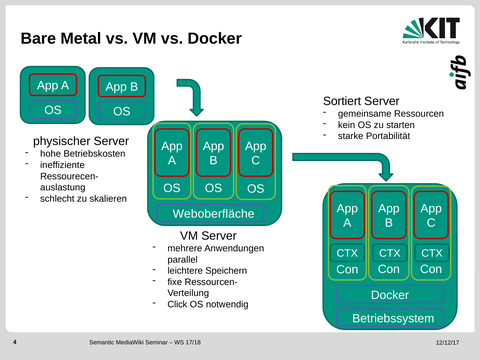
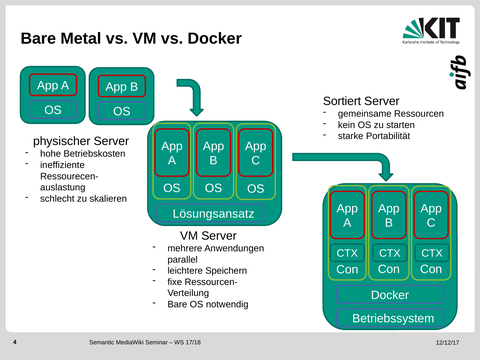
Weboberfläche: Weboberfläche -> Lösungsansatz
Click at (177, 304): Click -> Bare
